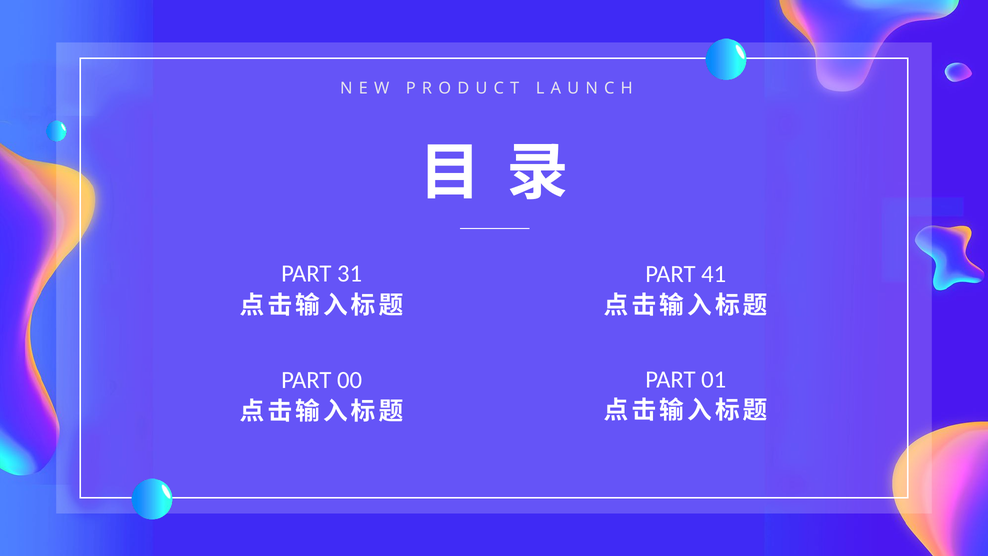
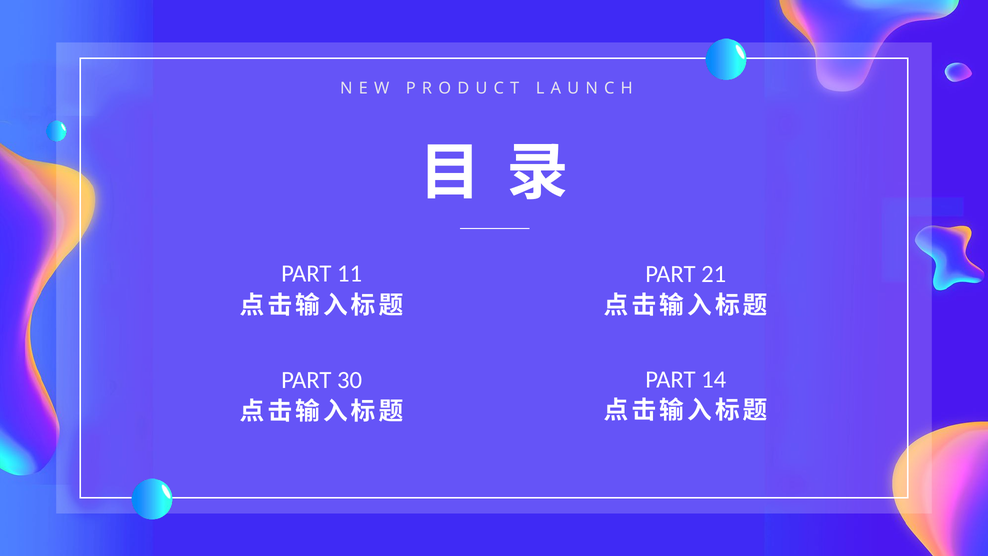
31: 31 -> 11
41: 41 -> 21
01: 01 -> 14
00: 00 -> 30
